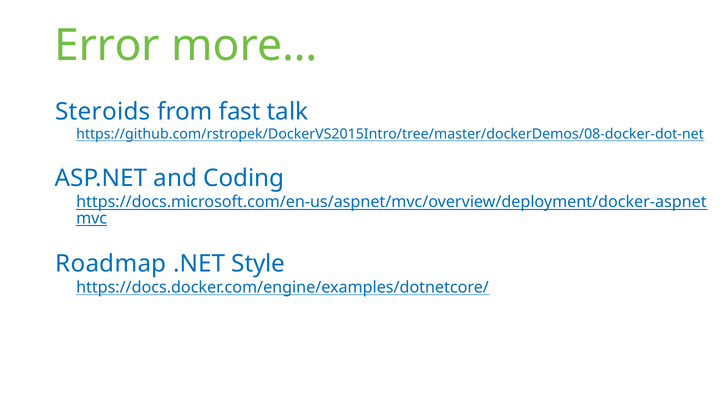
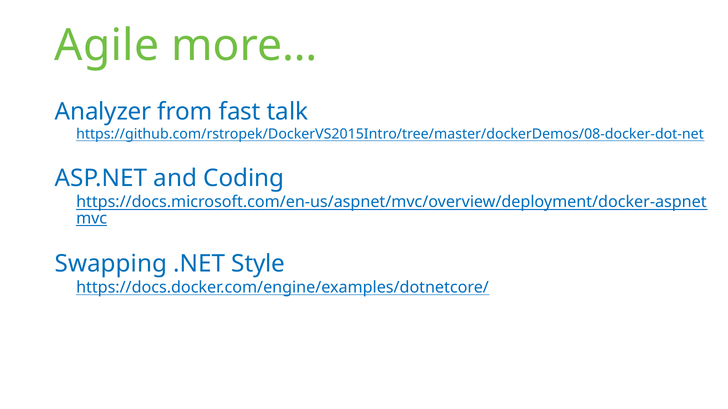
Error: Error -> Agile
Steroids: Steroids -> Analyzer
Roadmap: Roadmap -> Swapping
